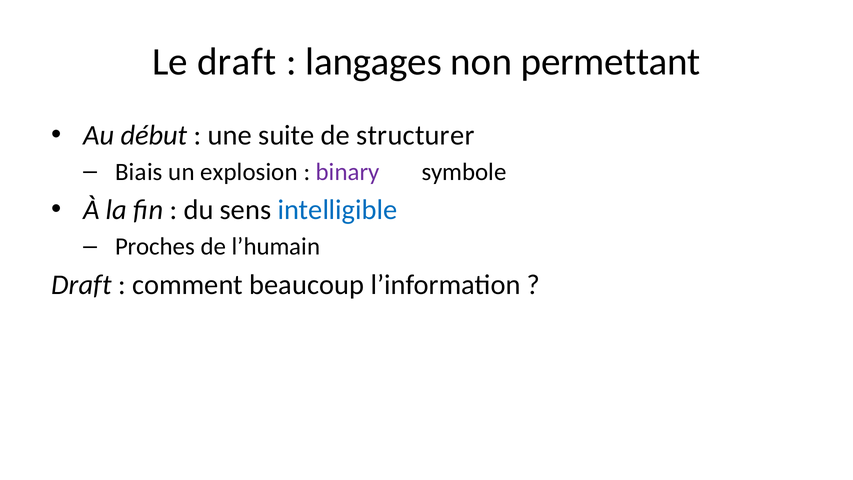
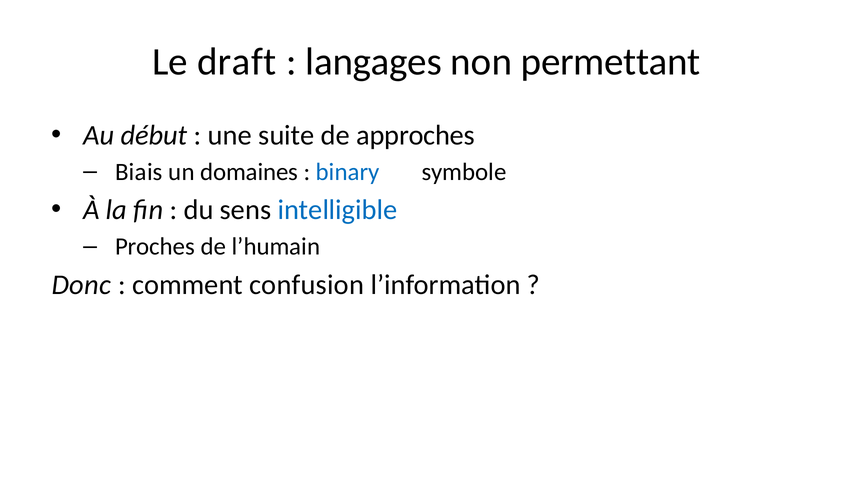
structurer: structurer -> approches
explosion: explosion -> domaines
binary colour: purple -> blue
Draft at (81, 285): Draft -> Donc
beaucoup: beaucoup -> confusion
